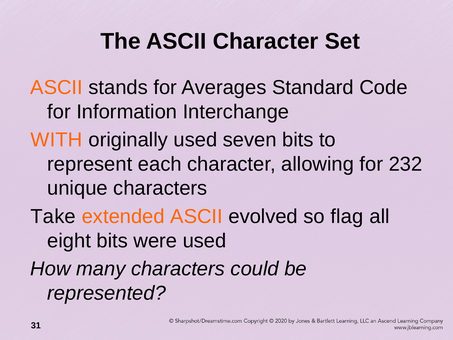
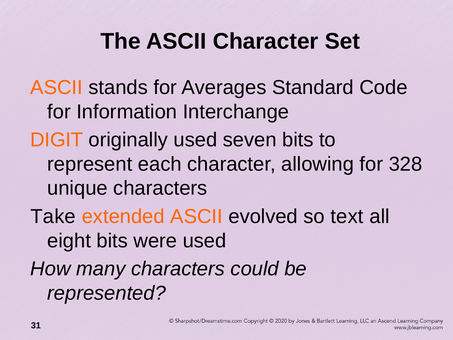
WITH: WITH -> DIGIT
232: 232 -> 328
flag: flag -> text
